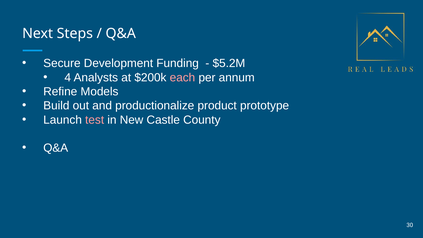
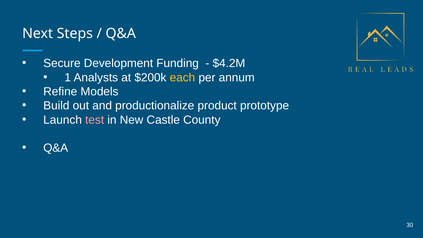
$5.2M: $5.2M -> $4.2M
4: 4 -> 1
each colour: pink -> yellow
